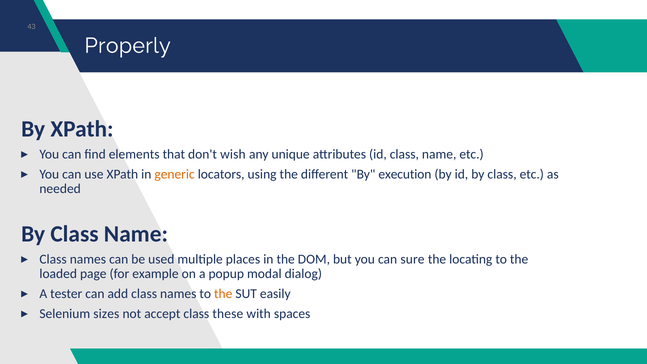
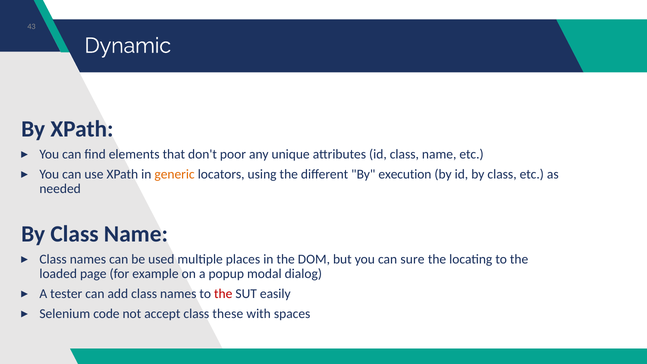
Properly: Properly -> Dynamic
wish: wish -> poor
the at (223, 294) colour: orange -> red
sizes: sizes -> code
